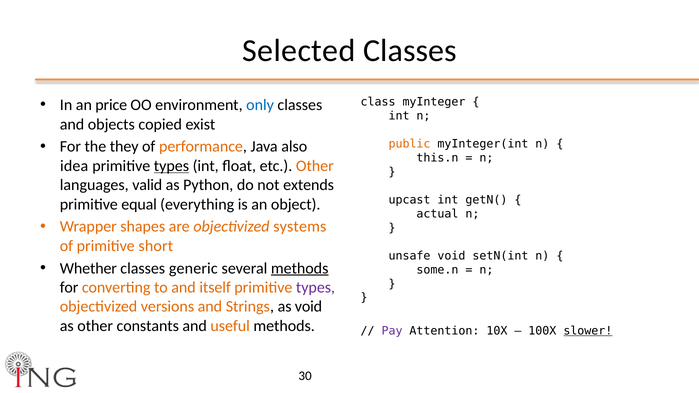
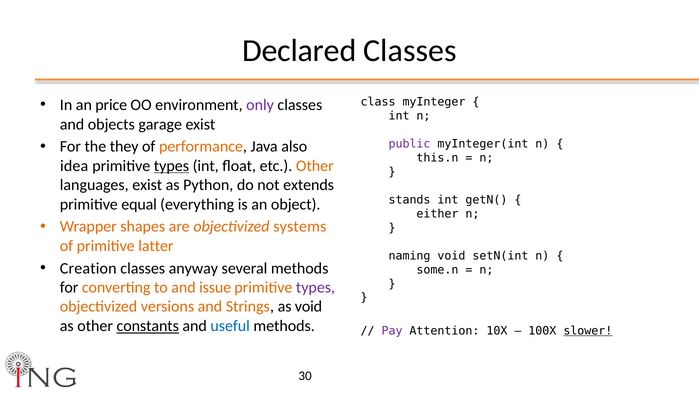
Selected: Selected -> Declared
only colour: blue -> purple
copied: copied -> garage
public colour: orange -> purple
languages valid: valid -> exist
upcast: upcast -> stands
actual: actual -> either
short: short -> latter
unsafe: unsafe -> naming
Whether: Whether -> Creation
generic: generic -> anyway
methods at (300, 268) underline: present -> none
itself: itself -> issue
constants underline: none -> present
useful colour: orange -> blue
